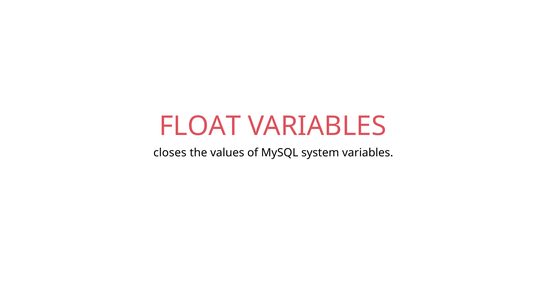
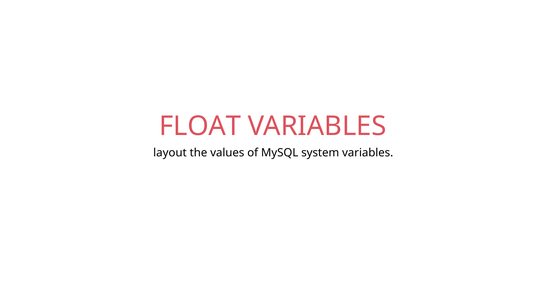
closes: closes -> layout
